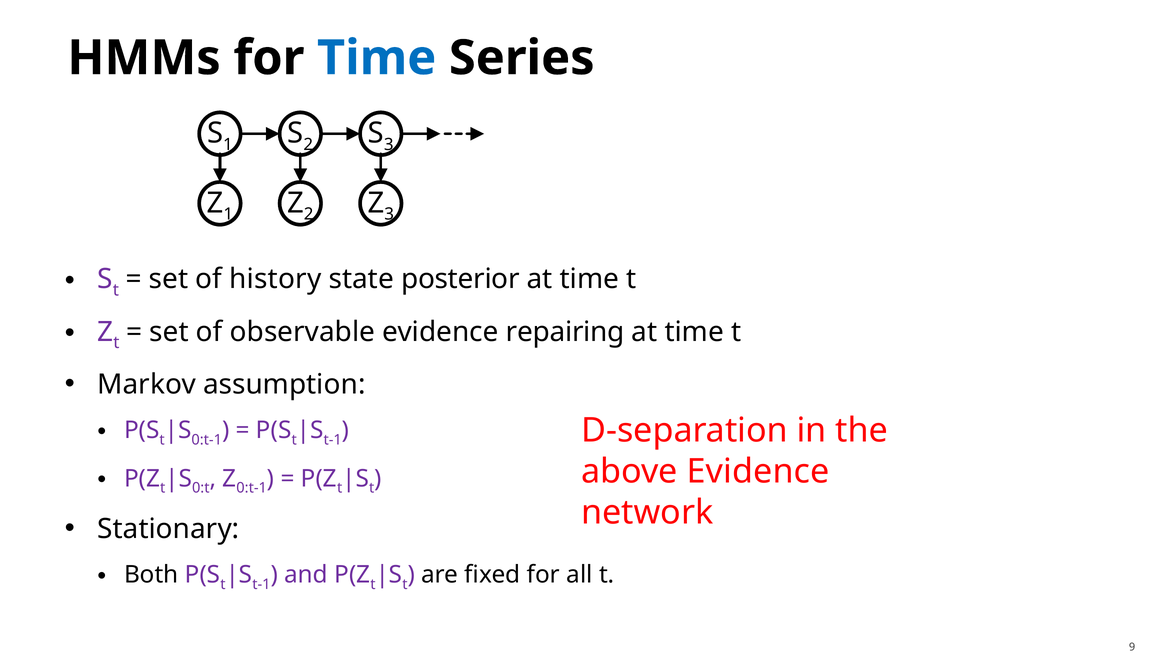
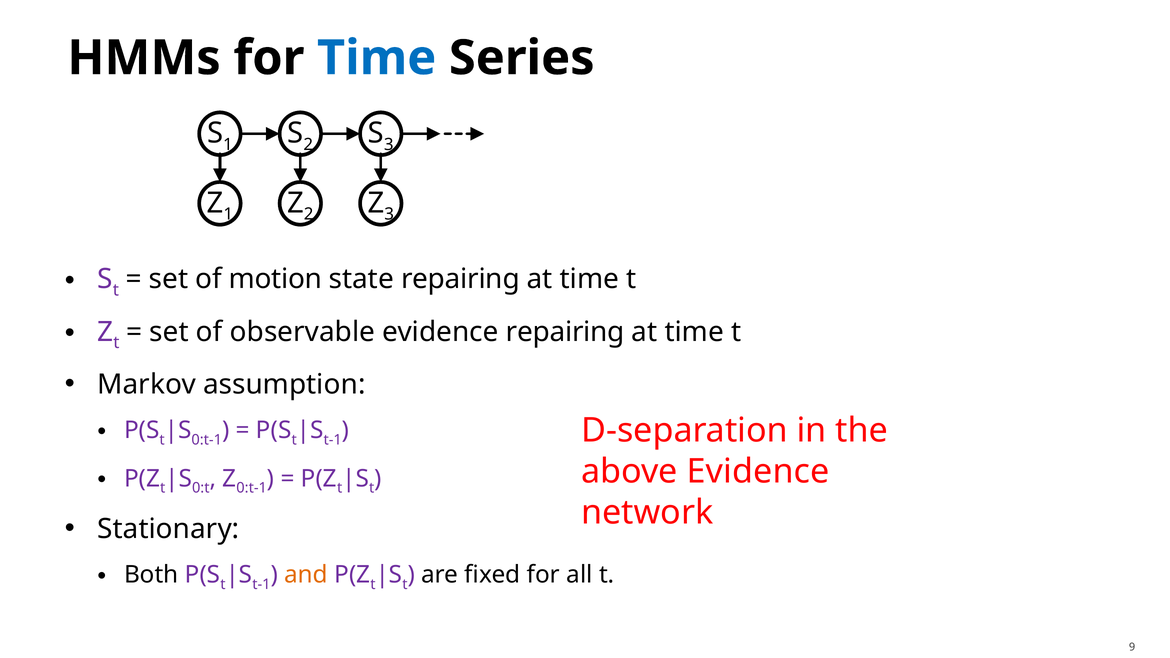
history: history -> motion
state posterior: posterior -> repairing
and colour: purple -> orange
